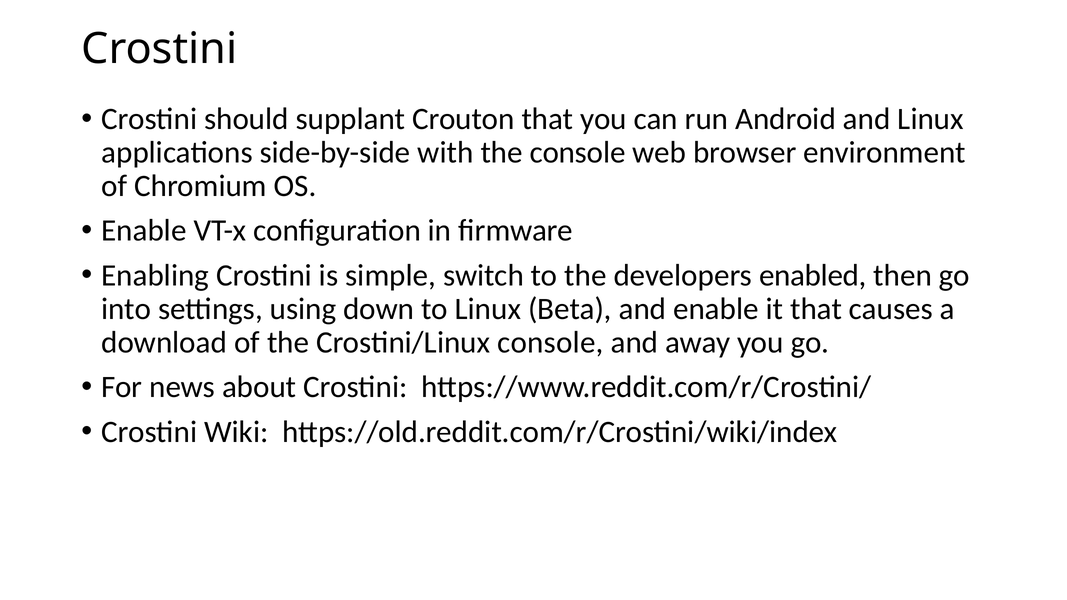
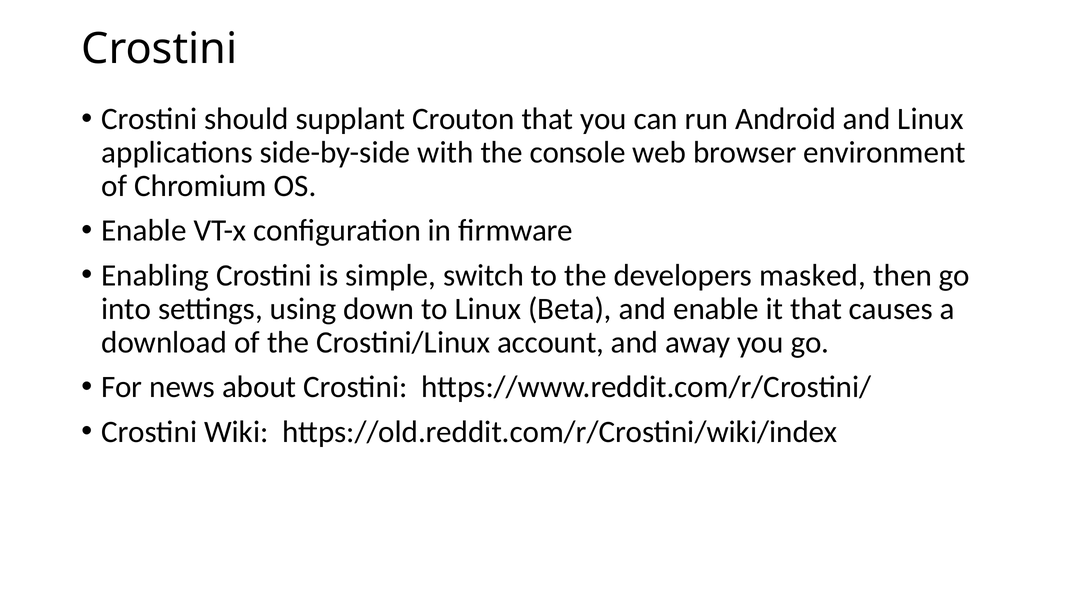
enabled: enabled -> masked
Crostini/Linux console: console -> account
